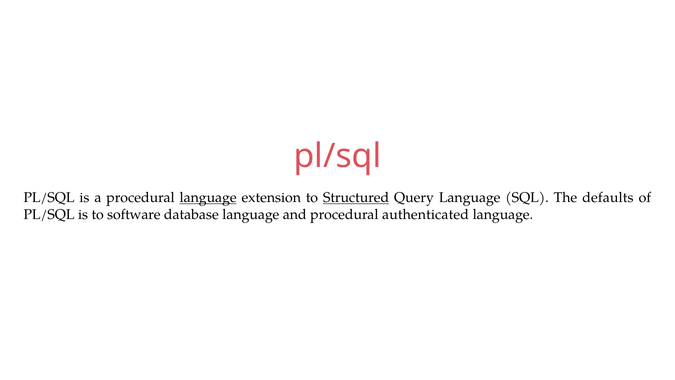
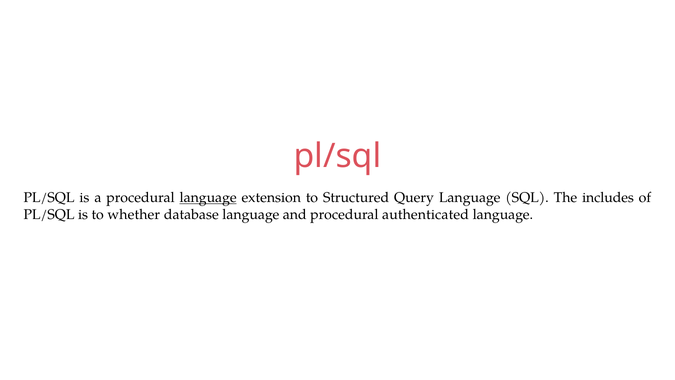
Structured underline: present -> none
defaults: defaults -> includes
software: software -> whether
